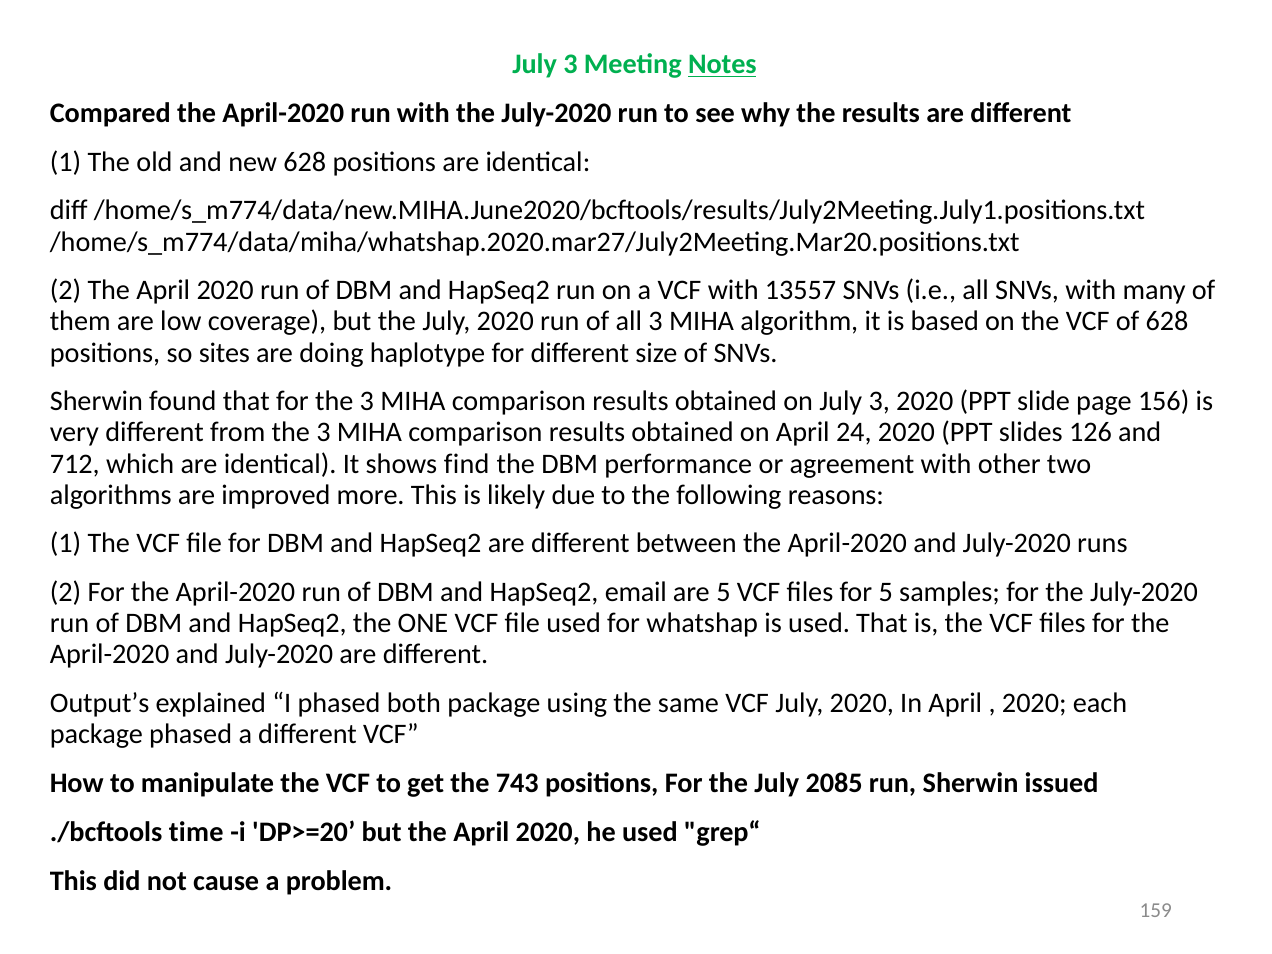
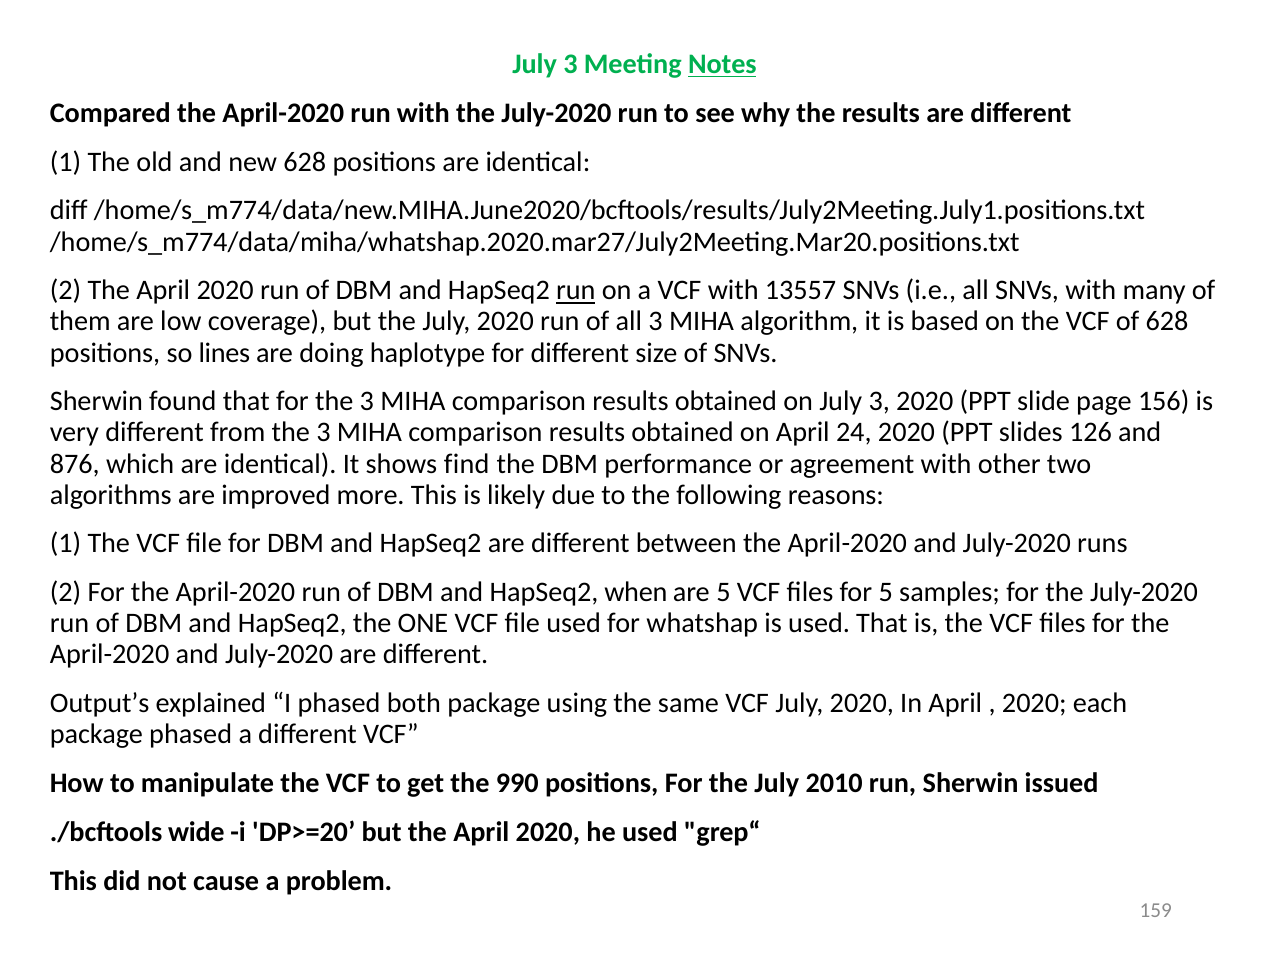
run at (576, 291) underline: none -> present
sites: sites -> lines
712: 712 -> 876
email: email -> when
743: 743 -> 990
2085: 2085 -> 2010
time: time -> wide
